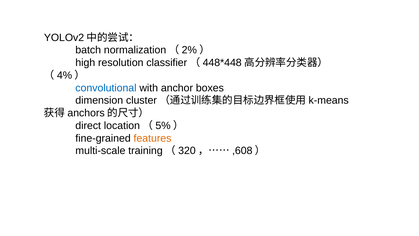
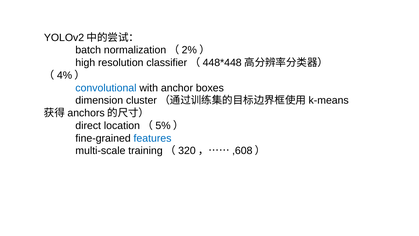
features colour: orange -> blue
